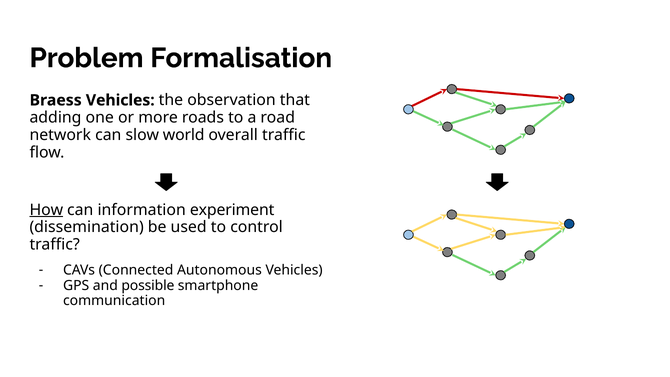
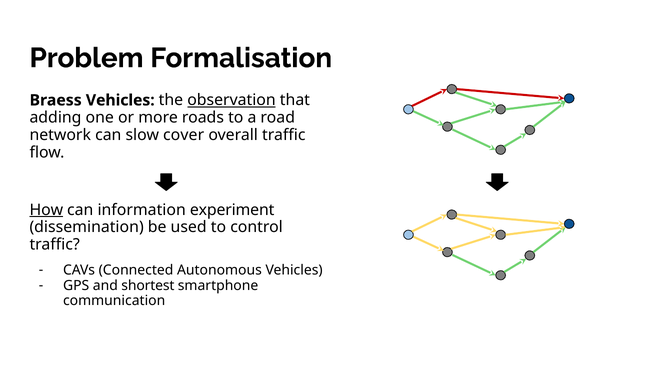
observation underline: none -> present
world: world -> cover
possible: possible -> shortest
